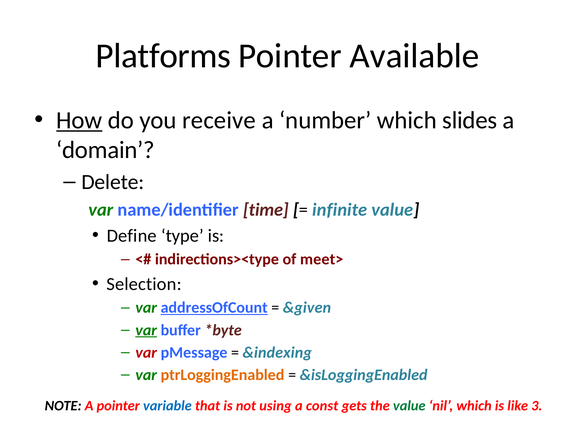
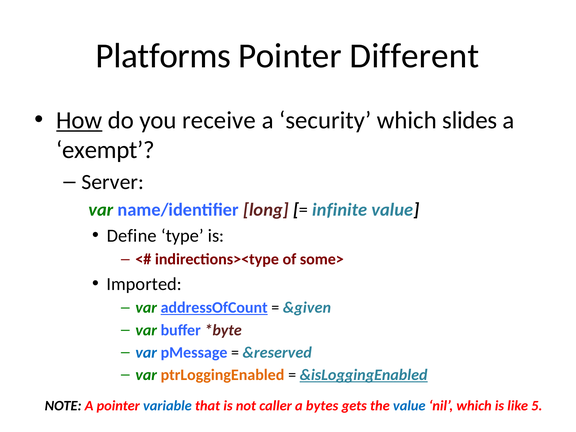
Available: Available -> Different
number: number -> security
domain: domain -> exempt
Delete: Delete -> Server
time: time -> long
meet>: meet> -> some>
Selection: Selection -> Imported
var at (146, 330) underline: present -> none
var at (146, 352) colour: red -> blue
&indexing: &indexing -> &reserved
&isLoggingEnabled underline: none -> present
using: using -> caller
const: const -> bytes
value at (409, 406) colour: green -> blue
3: 3 -> 5
